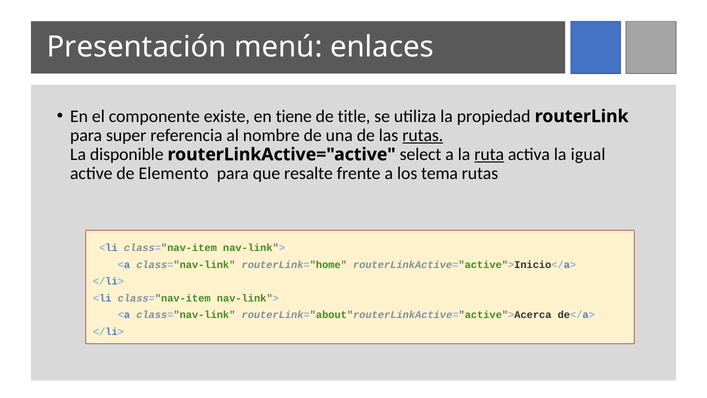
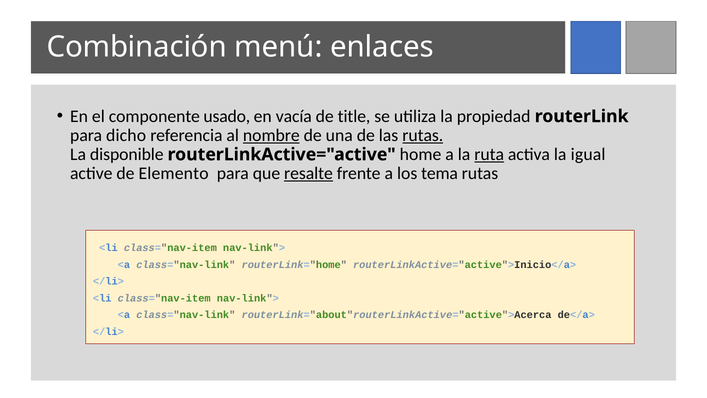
Presentación: Presentación -> Combinación
existe: existe -> usado
tiene: tiene -> vacía
super: super -> dicho
nombre underline: none -> present
select: select -> home
resalte underline: none -> present
